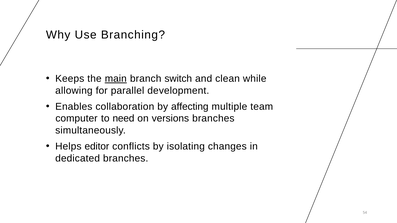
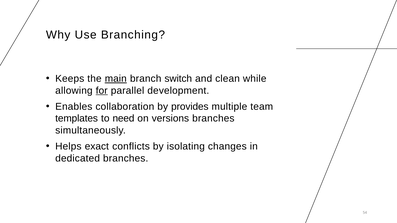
for underline: none -> present
affecting: affecting -> provides
computer: computer -> templates
editor: editor -> exact
